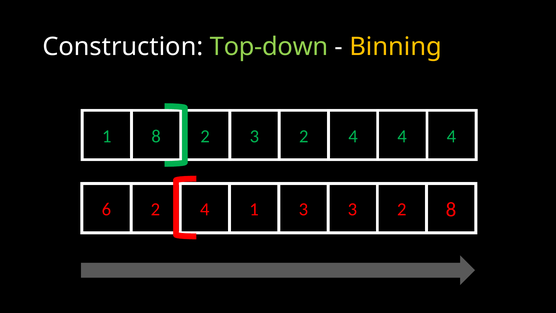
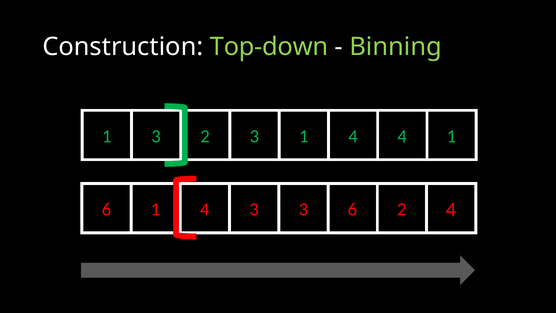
Binning colour: yellow -> light green
1 8: 8 -> 3
2 3 2: 2 -> 1
4 4 4: 4 -> 1
6 2: 2 -> 1
4 1: 1 -> 3
3 3: 3 -> 6
2 8: 8 -> 4
